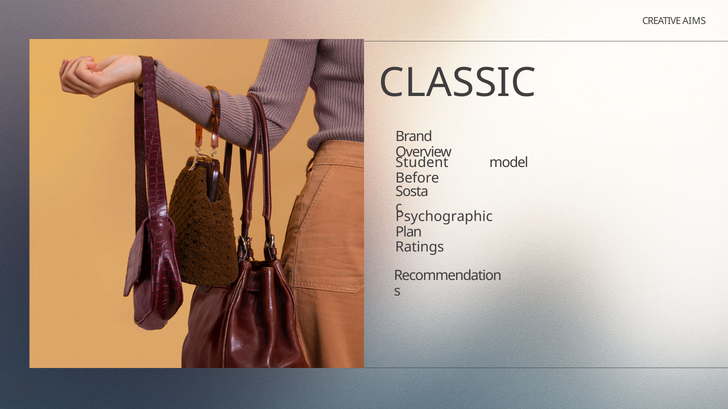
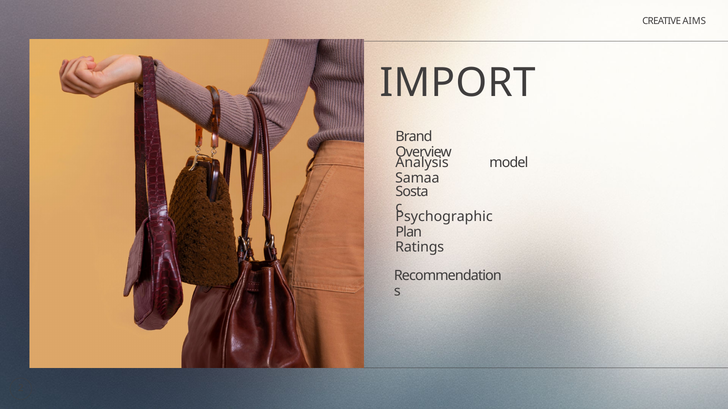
CLASSIC: CLASSIC -> IMPORT
Student: Student -> Analysis
Before: Before -> Samaa
